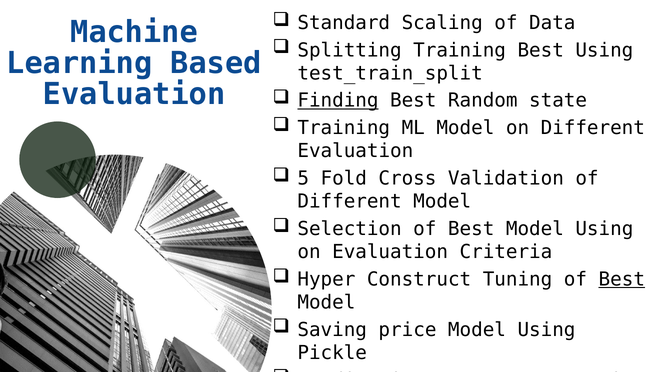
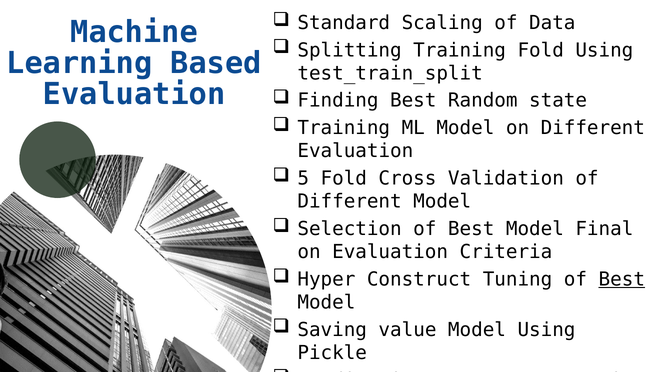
Training Best: Best -> Fold
Finding underline: present -> none
Best Model Using: Using -> Final
price: price -> value
